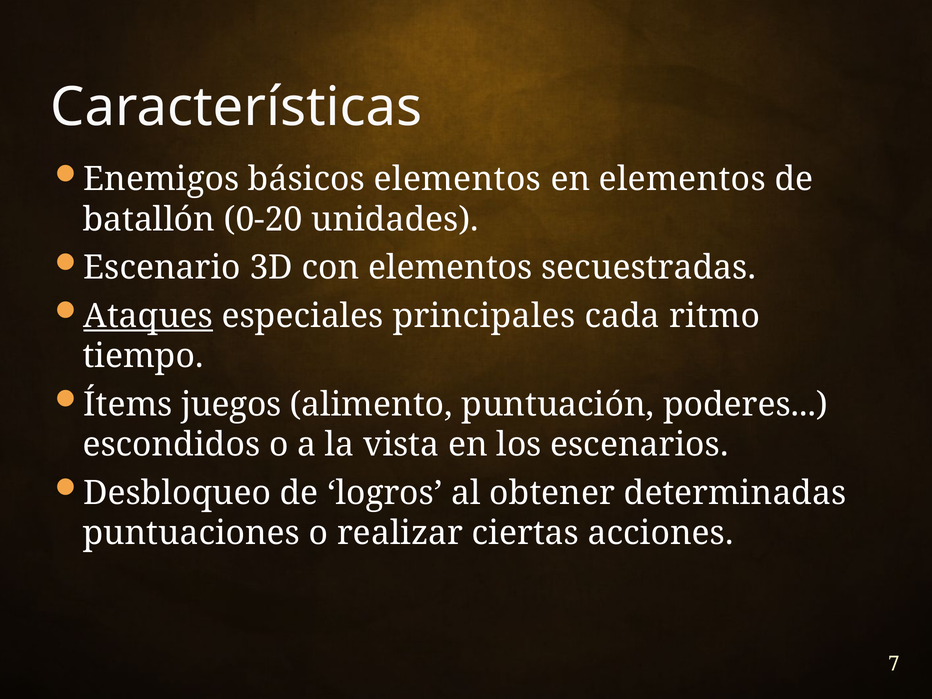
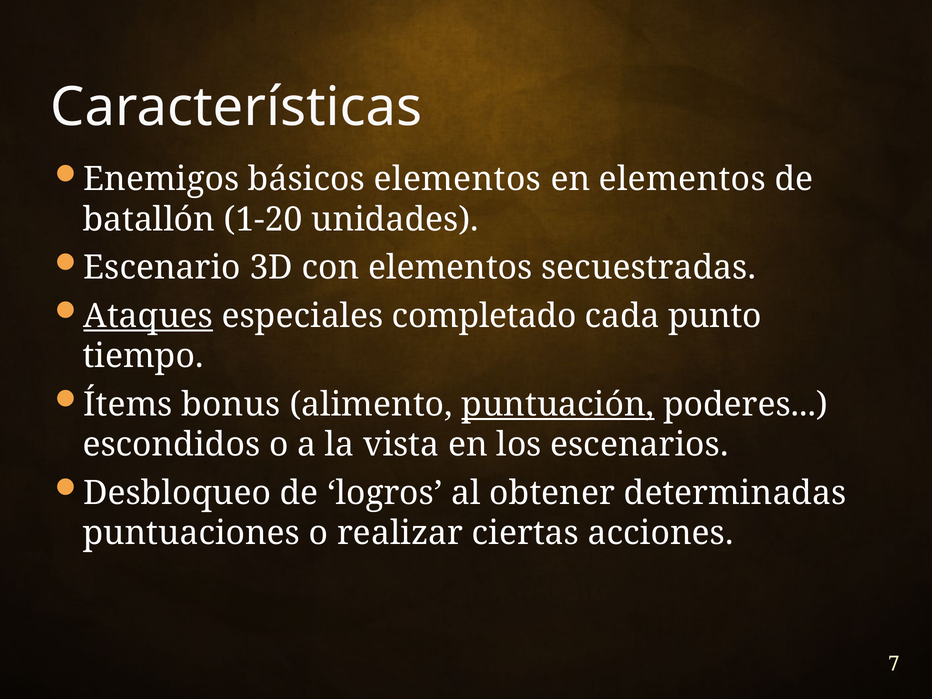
0-20: 0-20 -> 1-20
principales: principales -> completado
ritmo: ritmo -> punto
juegos: juegos -> bonus
puntuación underline: none -> present
